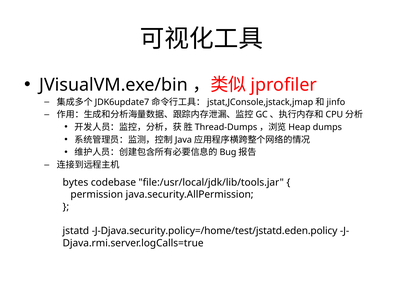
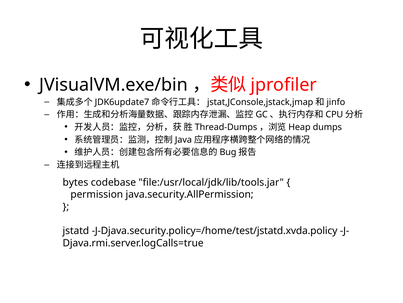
J-Djava.security.policy=/home/test/jstatd.eden.policy: J-Djava.security.policy=/home/test/jstatd.eden.policy -> J-Djava.security.policy=/home/test/jstatd.xvda.policy
